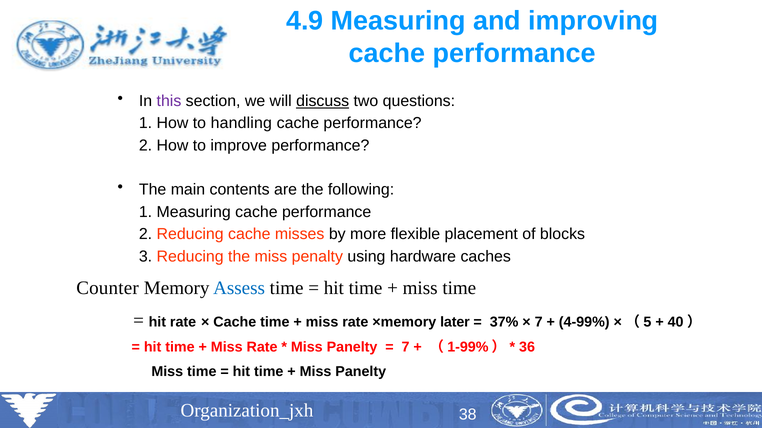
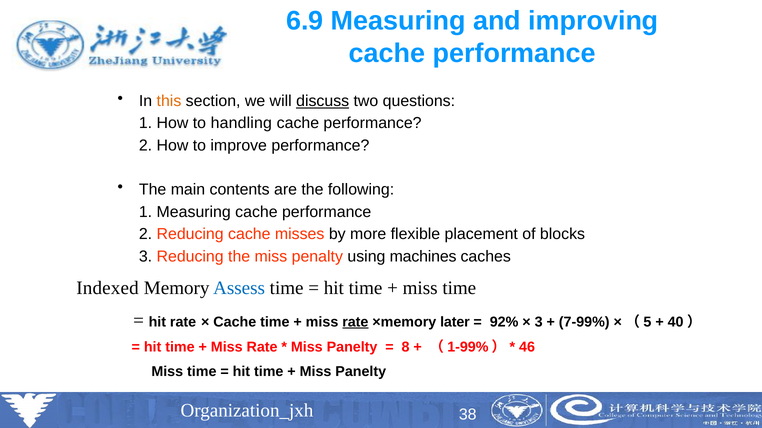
4.9: 4.9 -> 6.9
this colour: purple -> orange
hardware: hardware -> machines
Counter: Counter -> Indexed
rate at (355, 322) underline: none -> present
37%: 37% -> 92%
7 at (539, 322): 7 -> 3
4-99%: 4-99% -> 7-99%
7 at (406, 348): 7 -> 8
36: 36 -> 46
